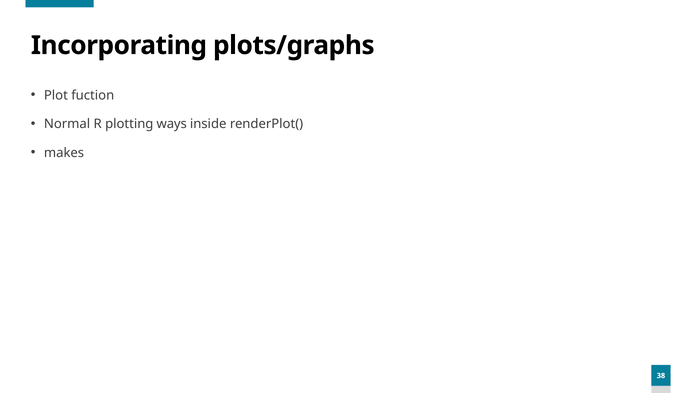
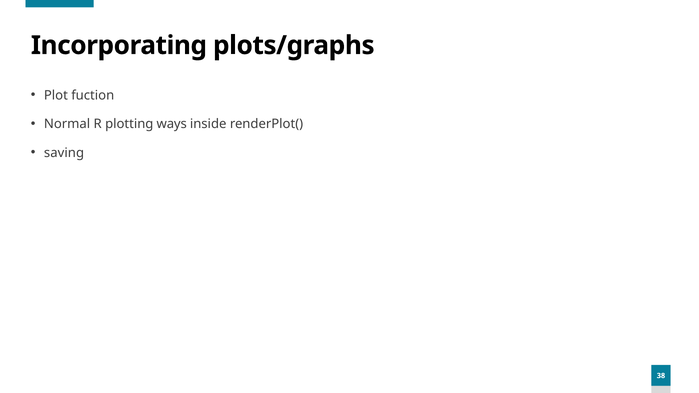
makes: makes -> saving
